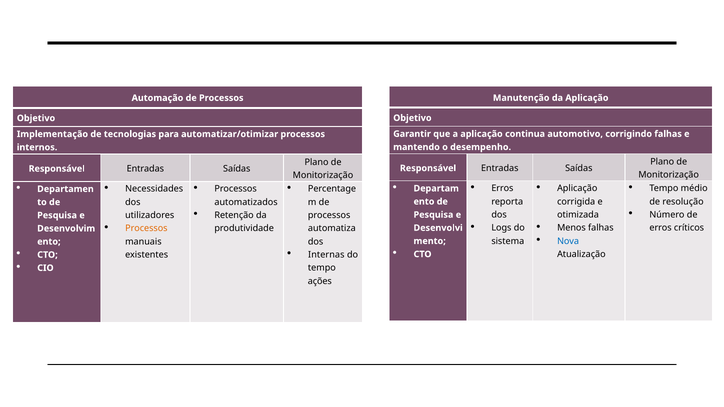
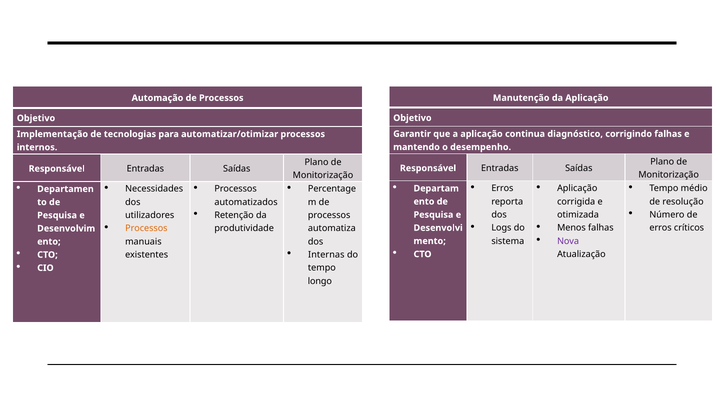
automotivo: automotivo -> diagnóstico
Nova colour: blue -> purple
ações: ações -> longo
